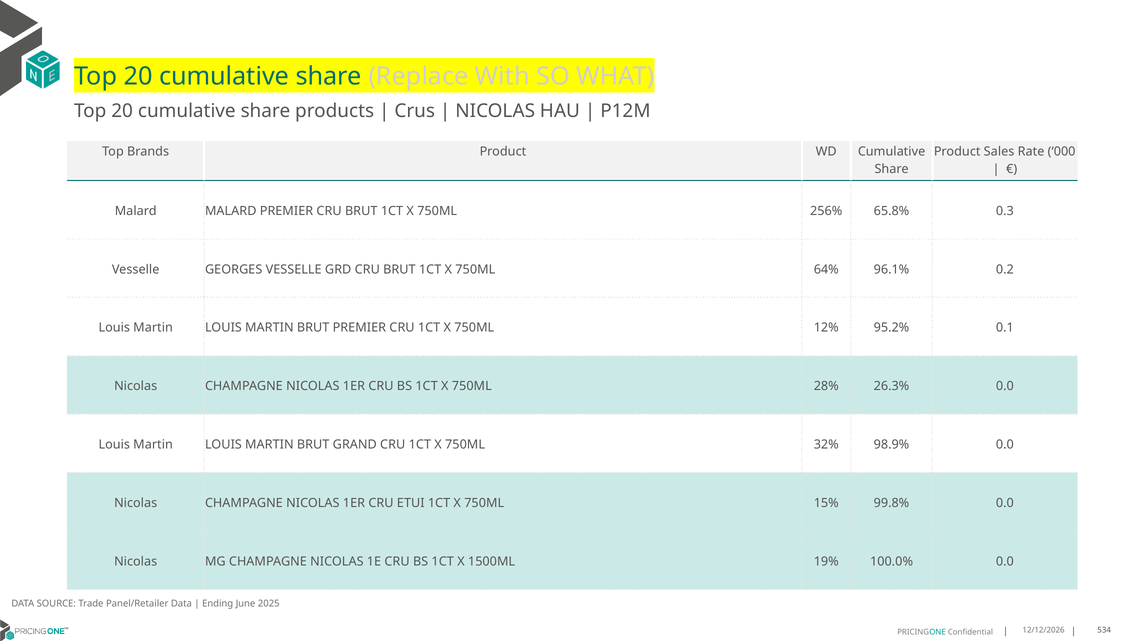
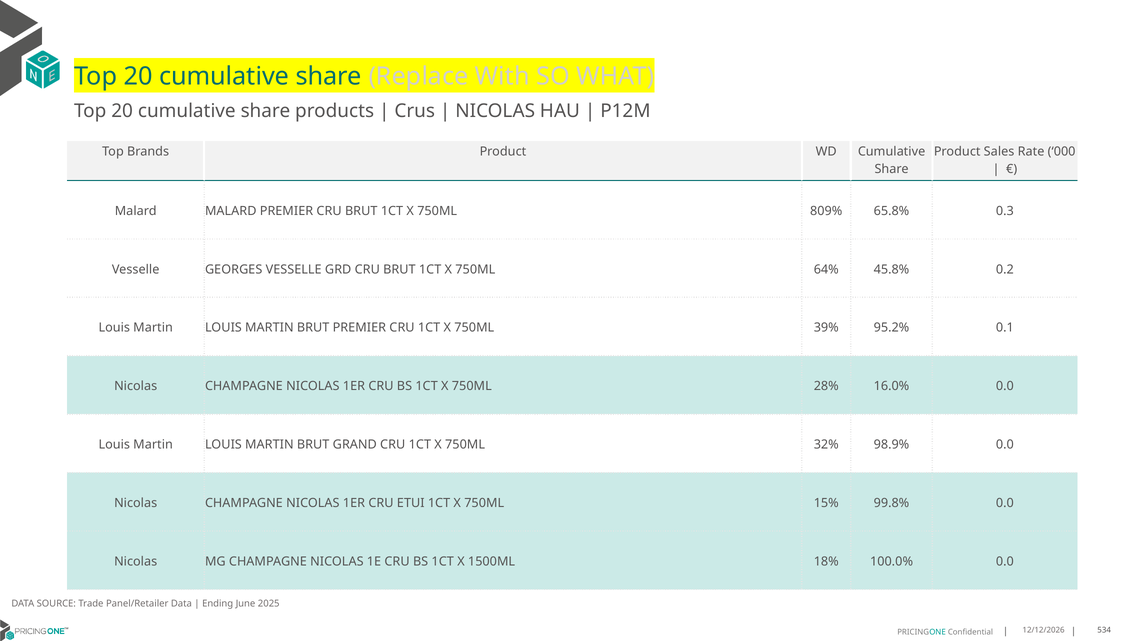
256%: 256% -> 809%
96.1%: 96.1% -> 45.8%
12%: 12% -> 39%
26.3%: 26.3% -> 16.0%
19%: 19% -> 18%
